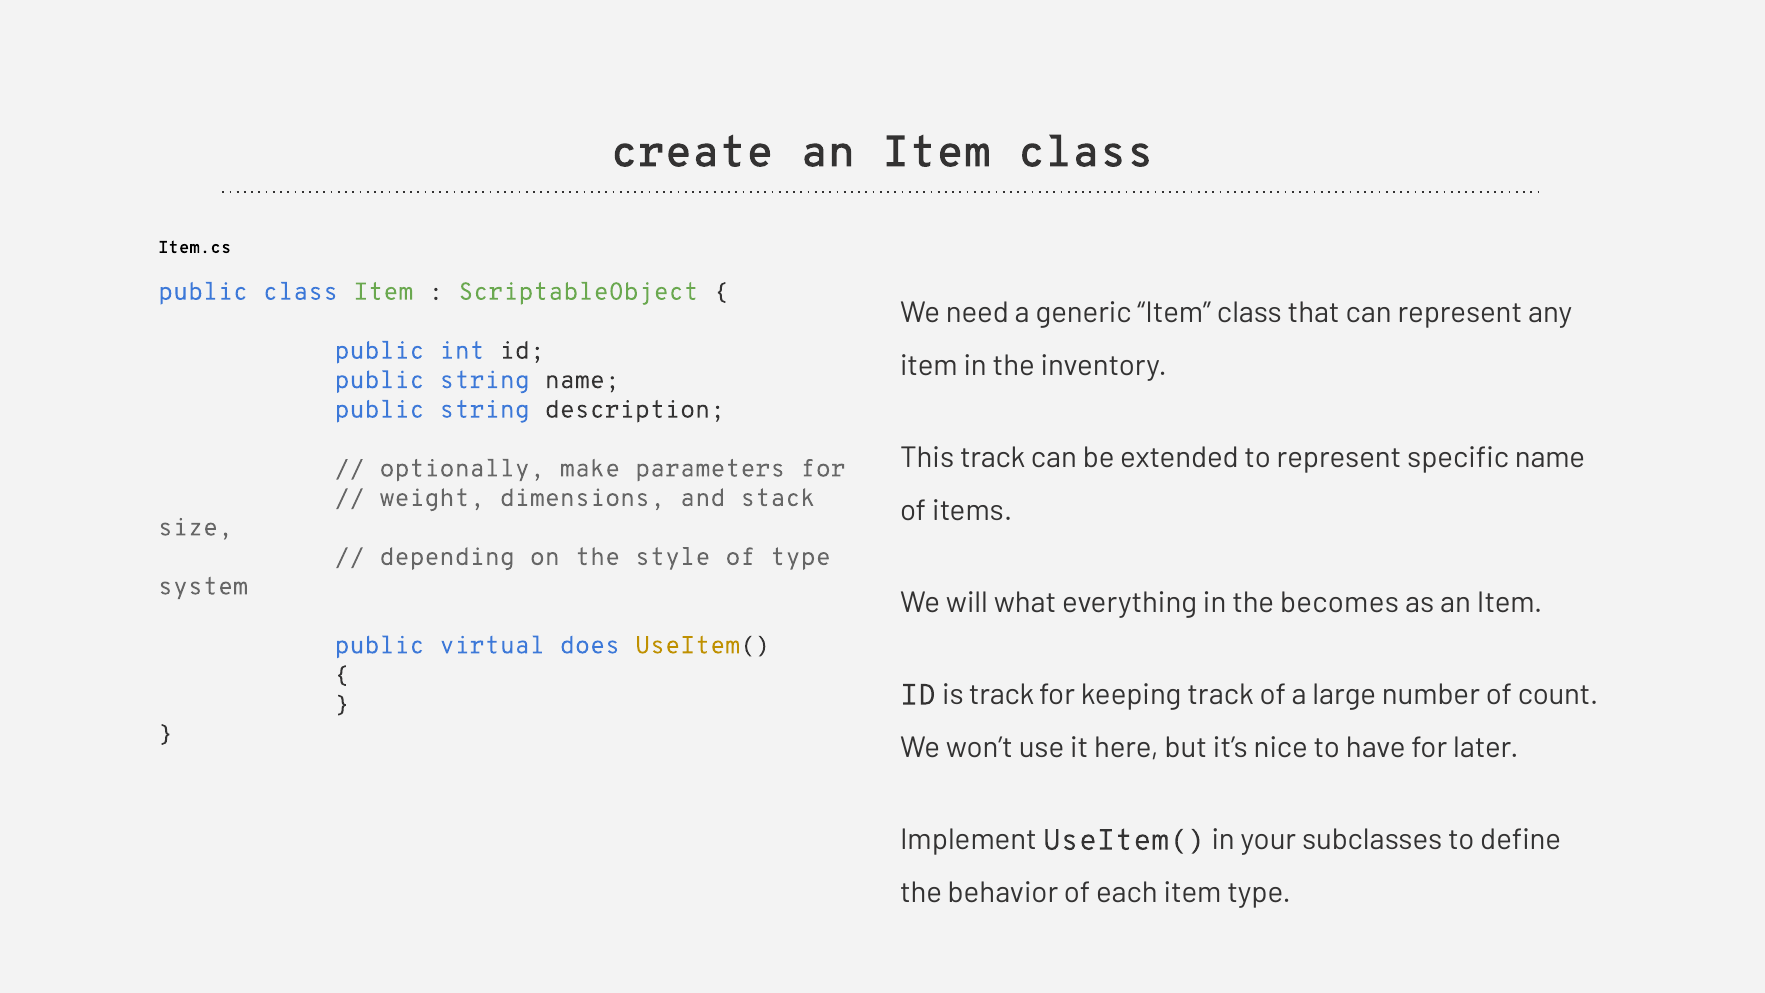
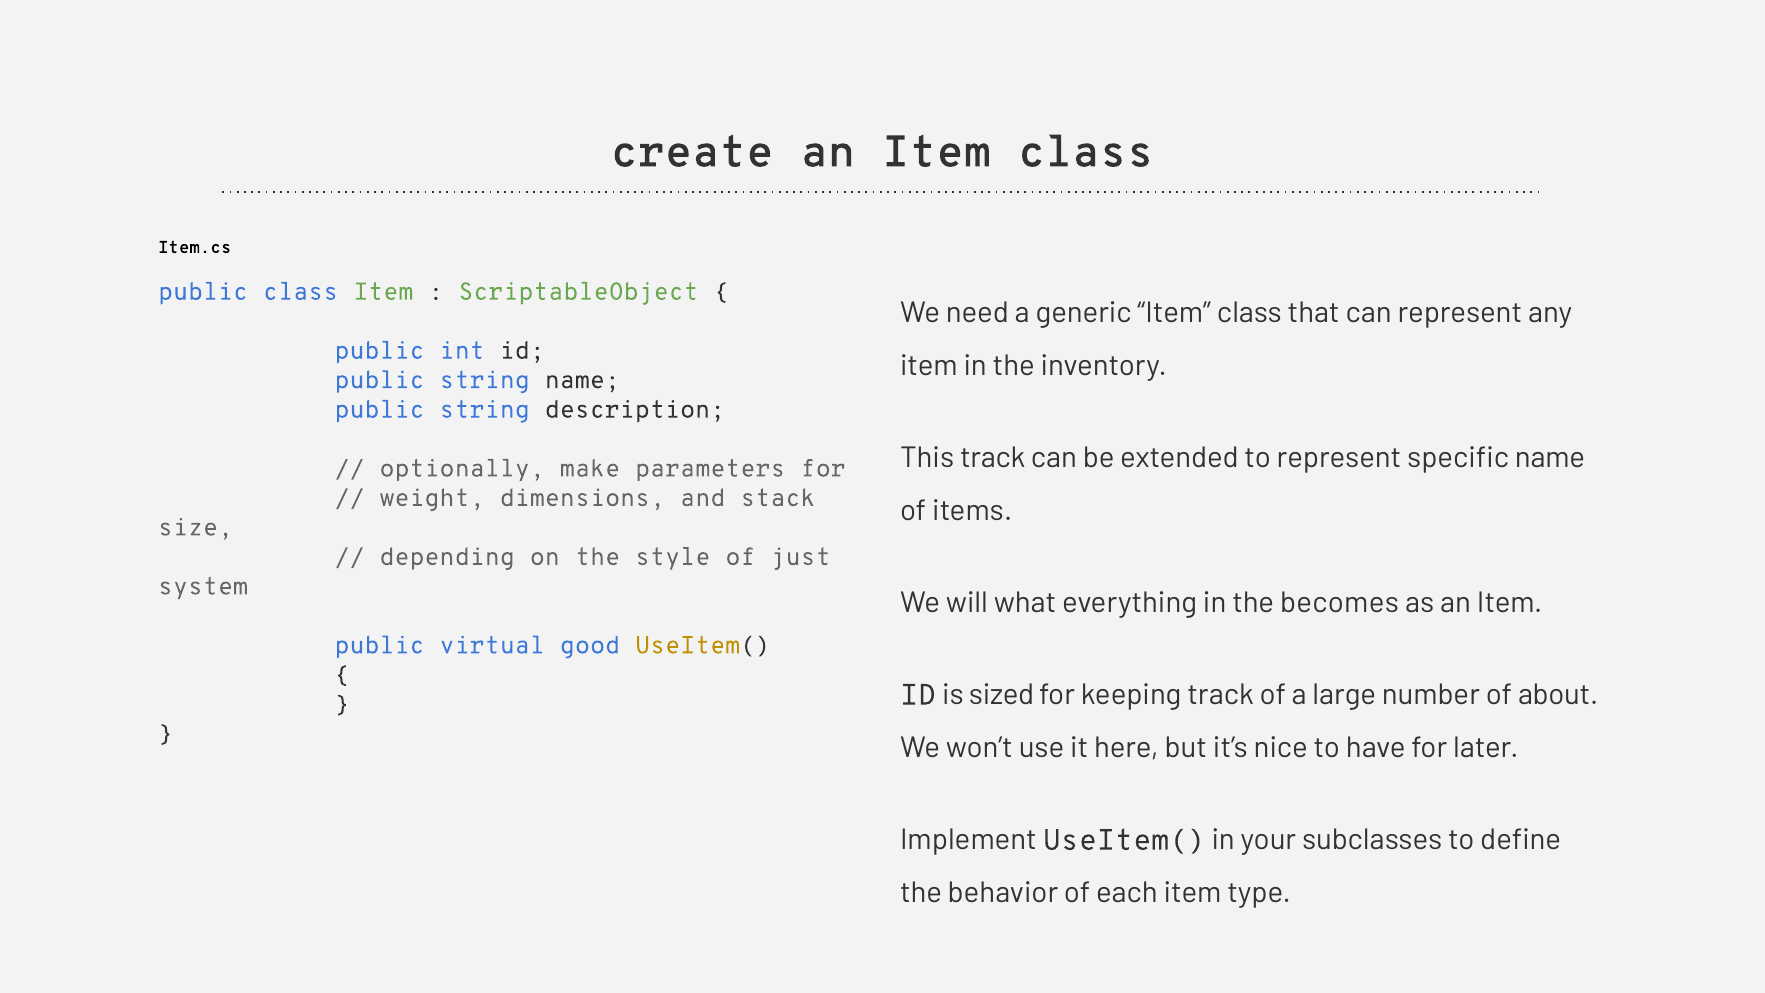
of type: type -> just
does: does -> good
is track: track -> sized
count: count -> about
